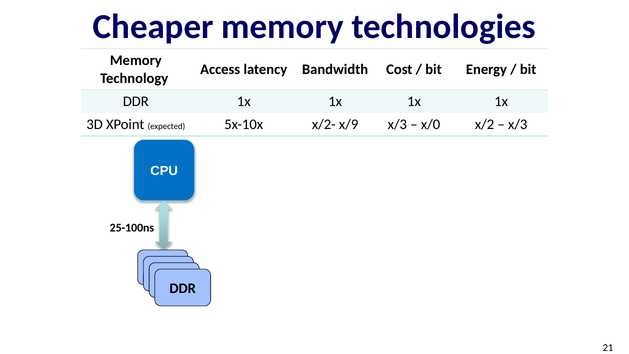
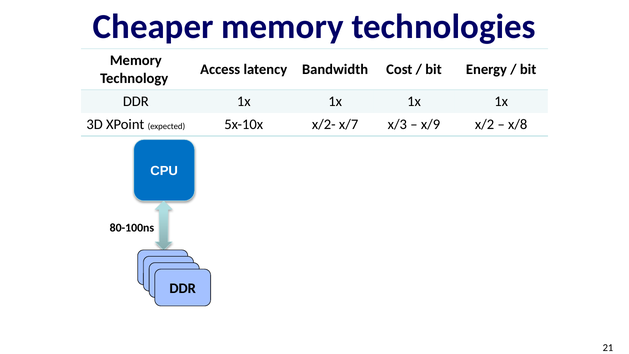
x/9: x/9 -> x/7
x/0: x/0 -> x/9
x/3 at (518, 125): x/3 -> x/8
25-100ns: 25-100ns -> 80-100ns
